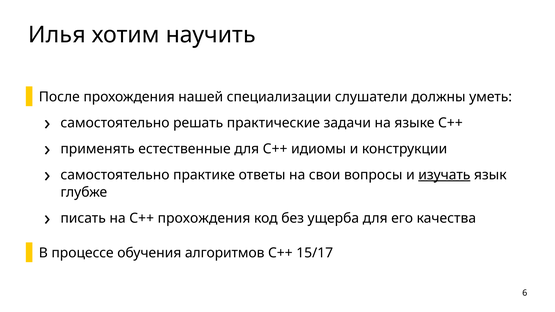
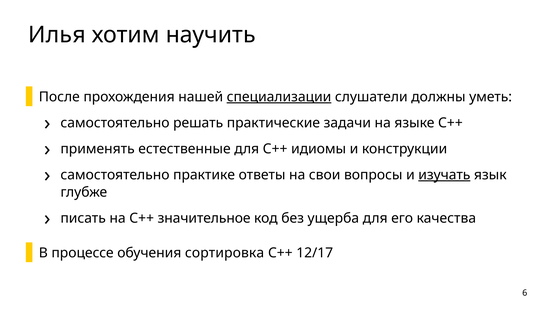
специализации underline: none -> present
С++ прохождения: прохождения -> значительное
алгоритмов: алгоритмов -> сортировка
15/17: 15/17 -> 12/17
